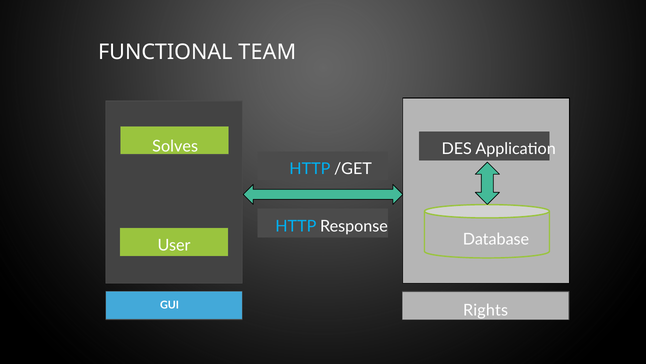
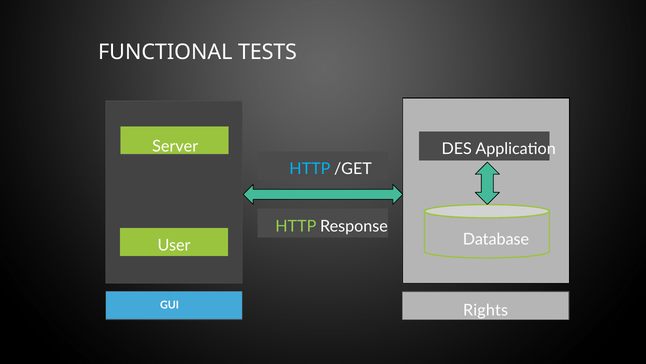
TEAM: TEAM -> TESTS
Solves: Solves -> Server
HTTP at (296, 226) colour: light blue -> light green
